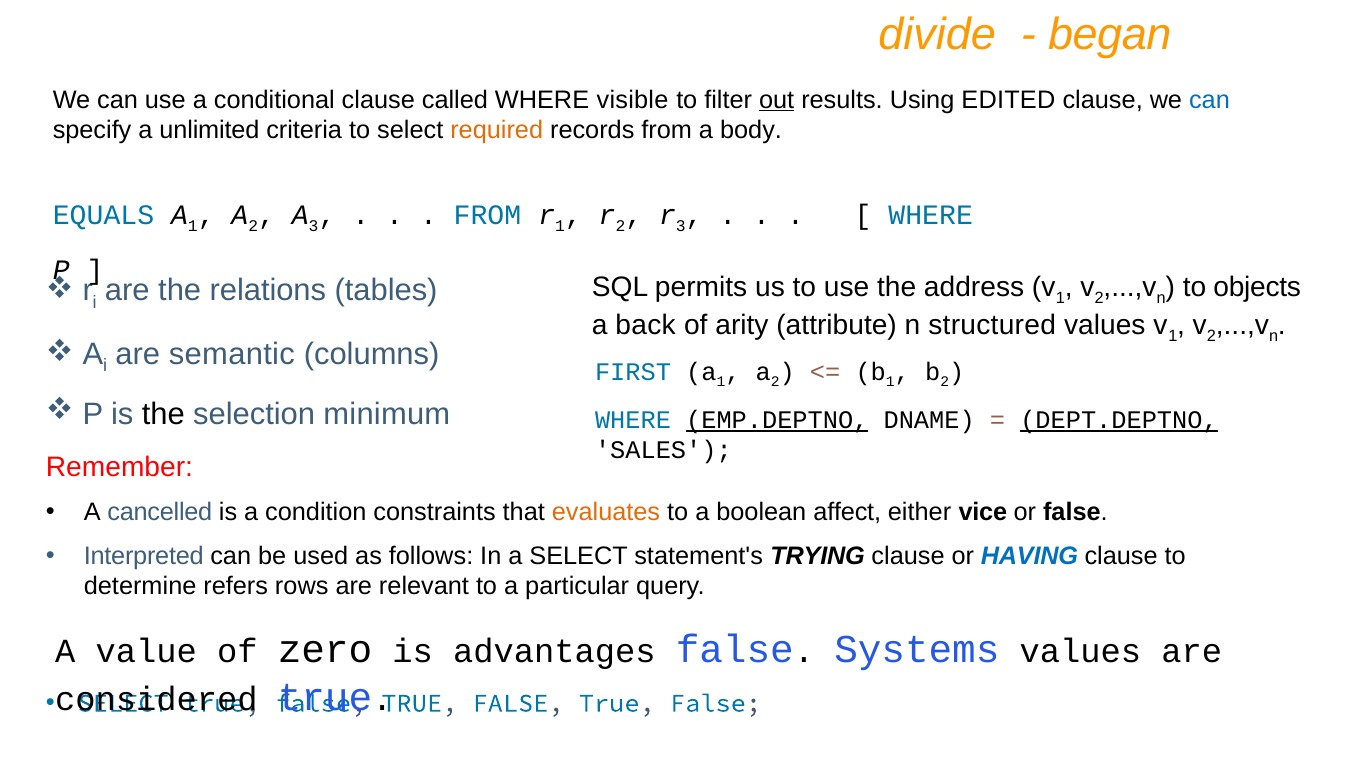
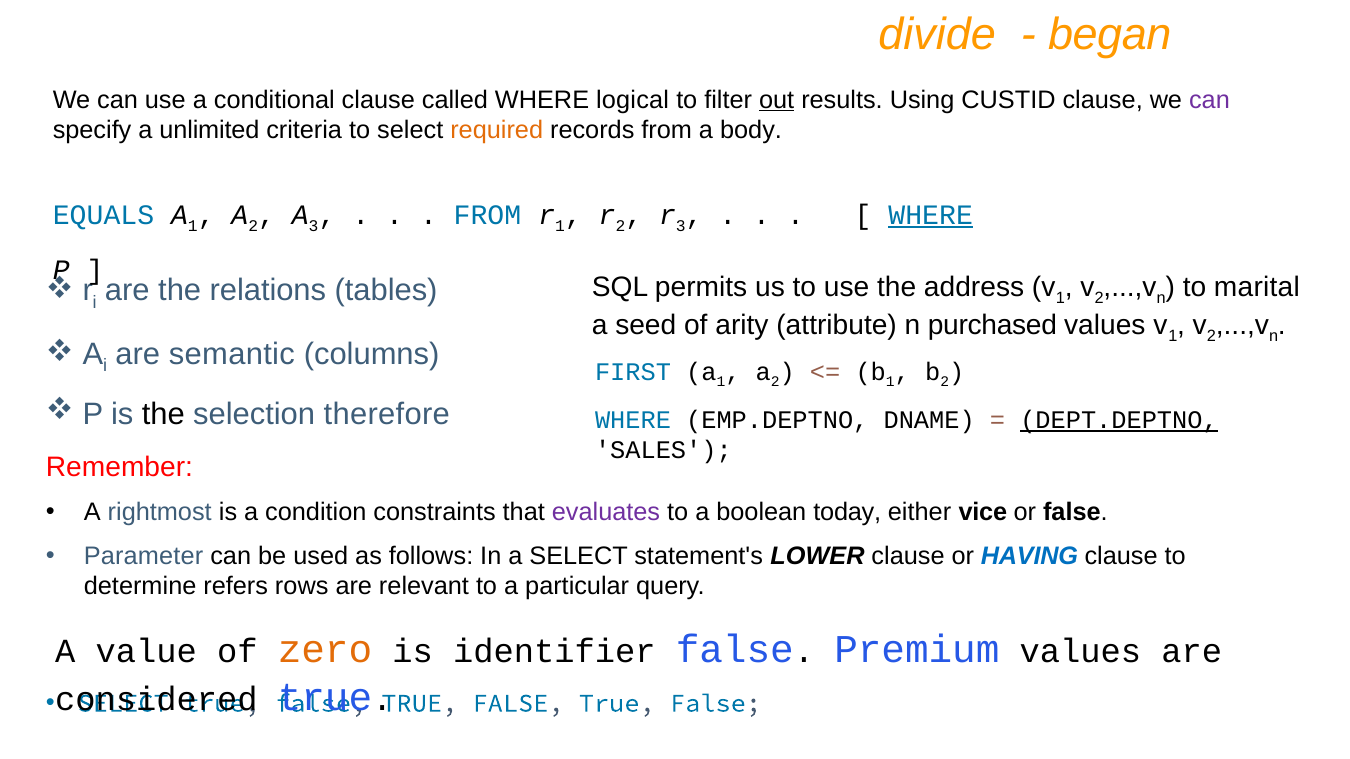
visible: visible -> logical
EDITED: EDITED -> CUSTID
can at (1209, 100) colour: blue -> purple
WHERE at (931, 215) underline: none -> present
objects: objects -> marital
back: back -> seed
structured: structured -> purchased
minimum: minimum -> therefore
EMP.DEPTNO underline: present -> none
cancelled: cancelled -> rightmost
evaluates colour: orange -> purple
affect: affect -> today
Interpreted: Interpreted -> Parameter
TRYING: TRYING -> LOWER
zero colour: black -> orange
advantages: advantages -> identifier
Systems: Systems -> Premium
